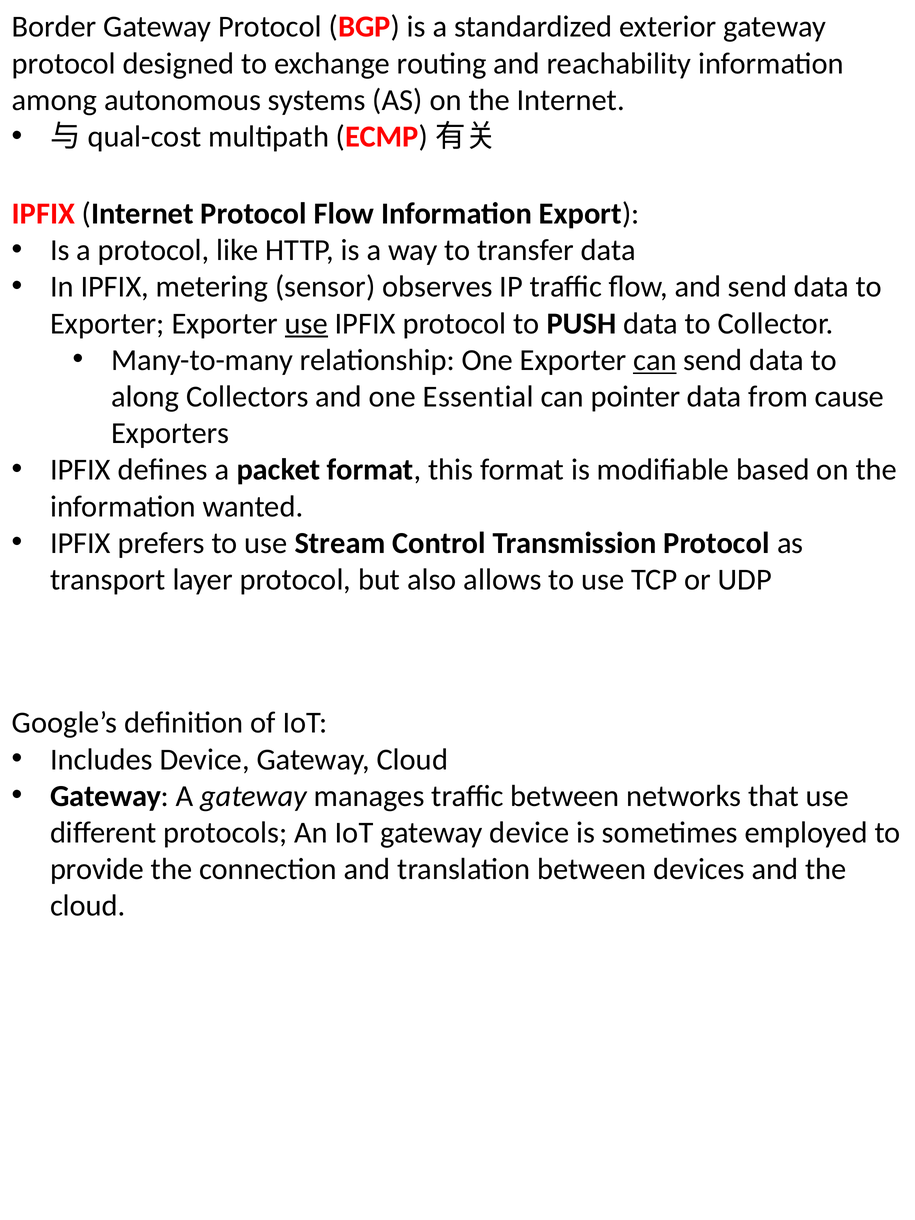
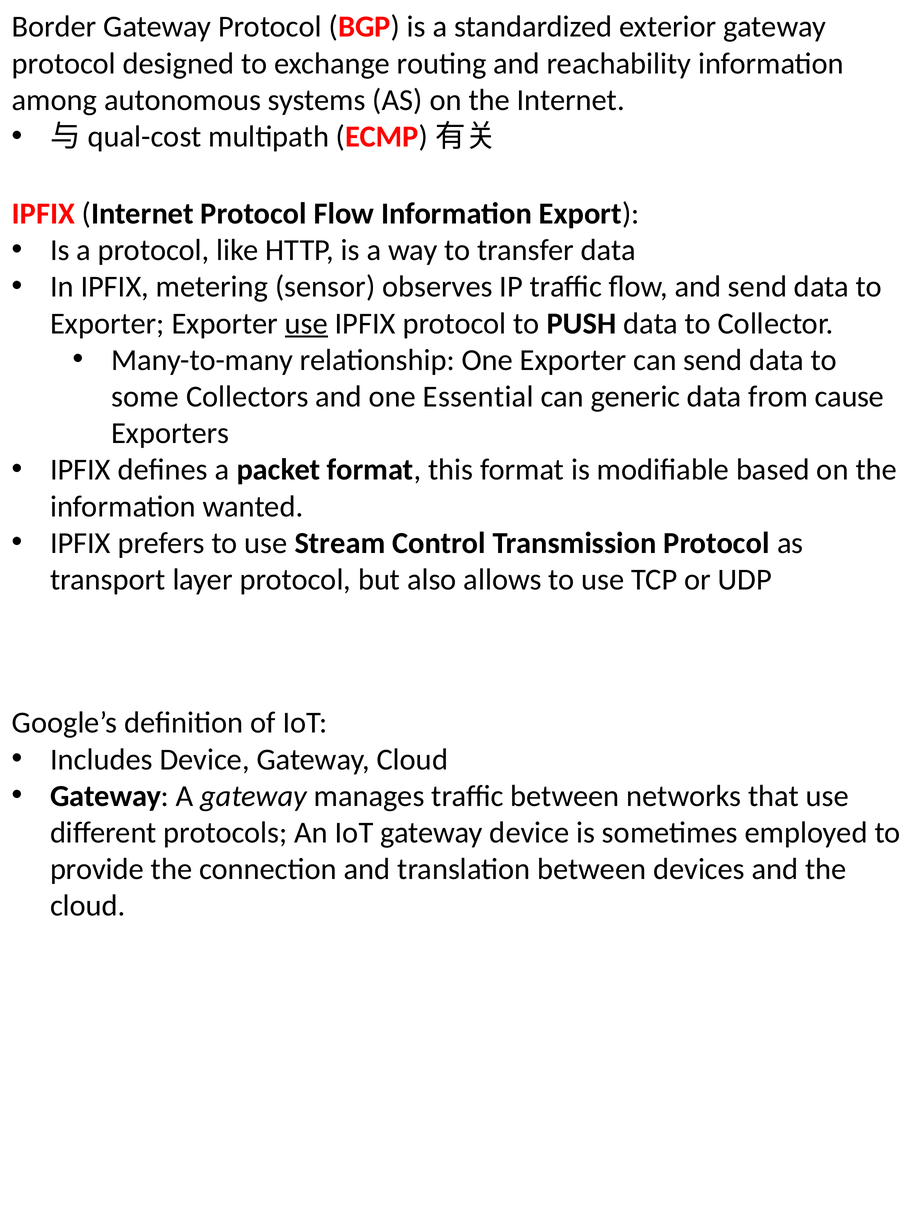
can at (655, 360) underline: present -> none
along: along -> some
pointer: pointer -> generic
